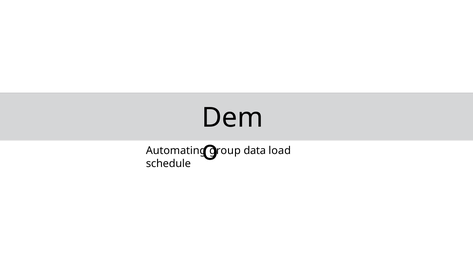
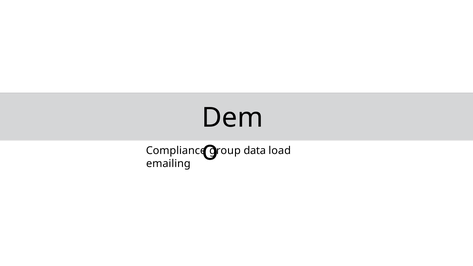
Automating: Automating -> Compliance
schedule: schedule -> emailing
